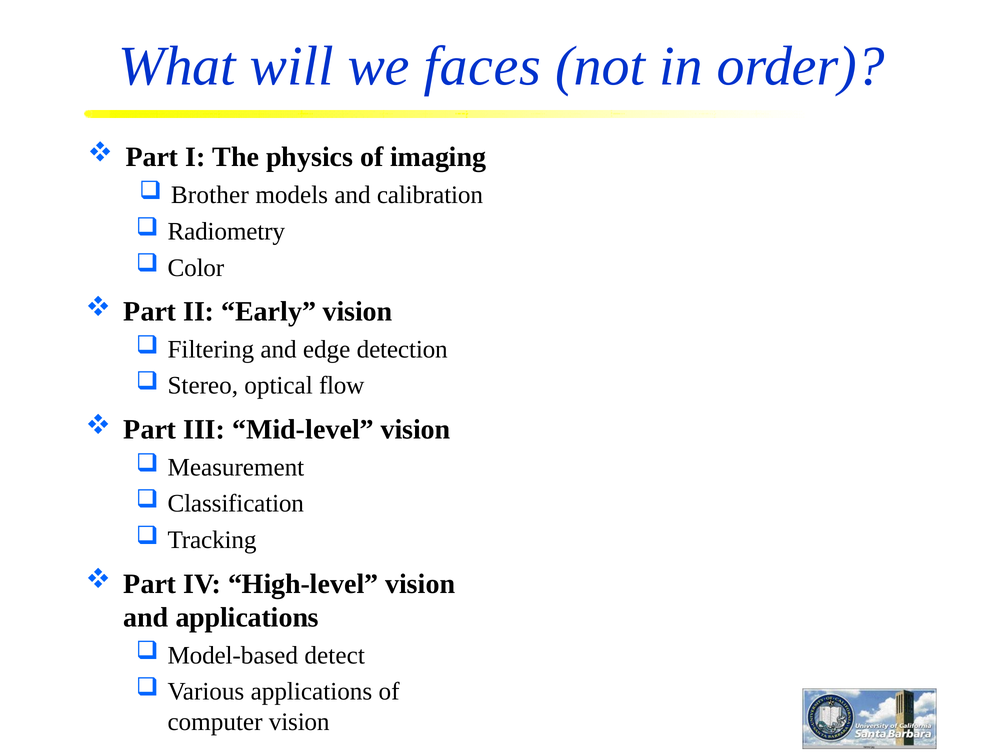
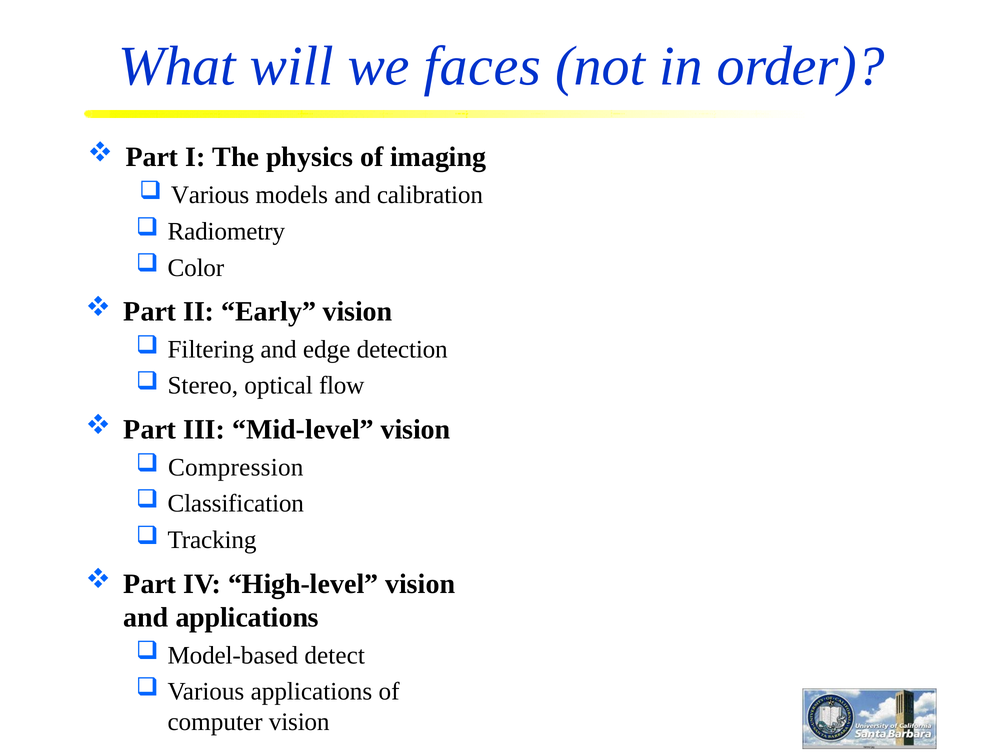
Brother at (210, 195): Brother -> Various
Measurement: Measurement -> Compression
